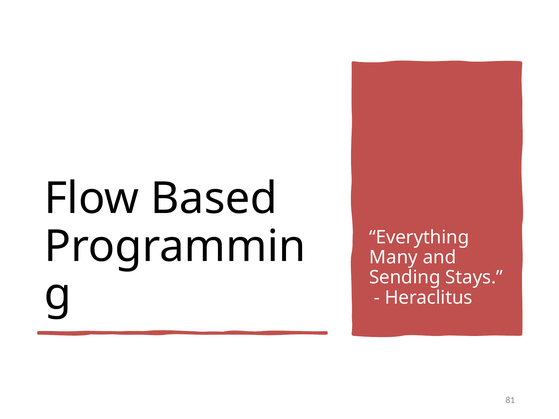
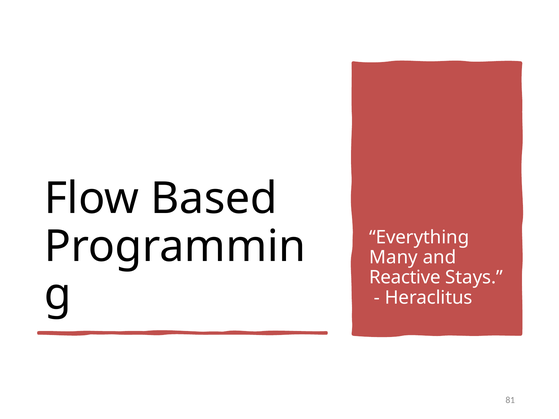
Sending: Sending -> Reactive
